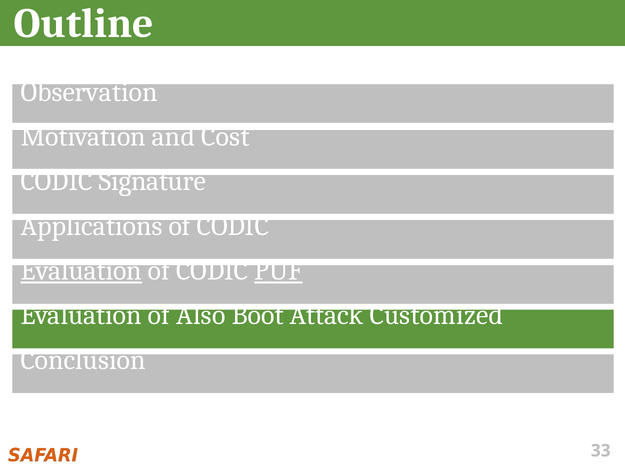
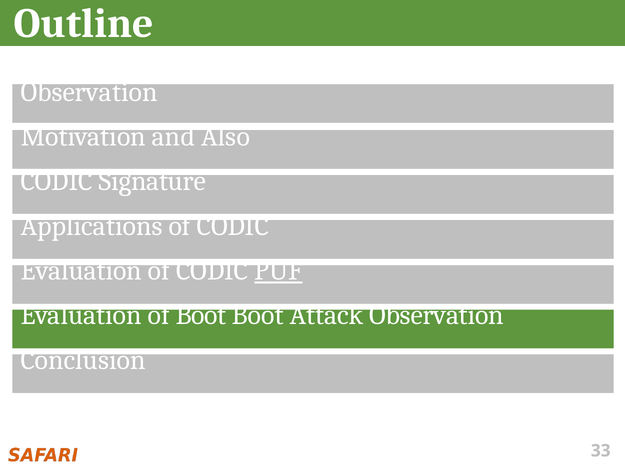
Cost: Cost -> Also
Evaluation at (81, 270) underline: present -> none
of Also: Also -> Boot
Attack Customized: Customized -> Observation
